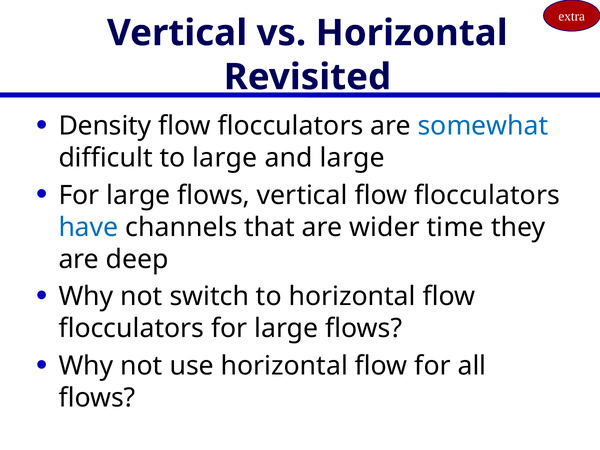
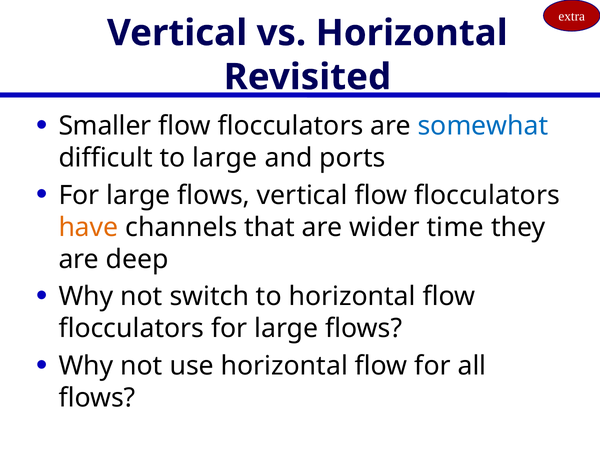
Density: Density -> Smaller
and large: large -> ports
have colour: blue -> orange
